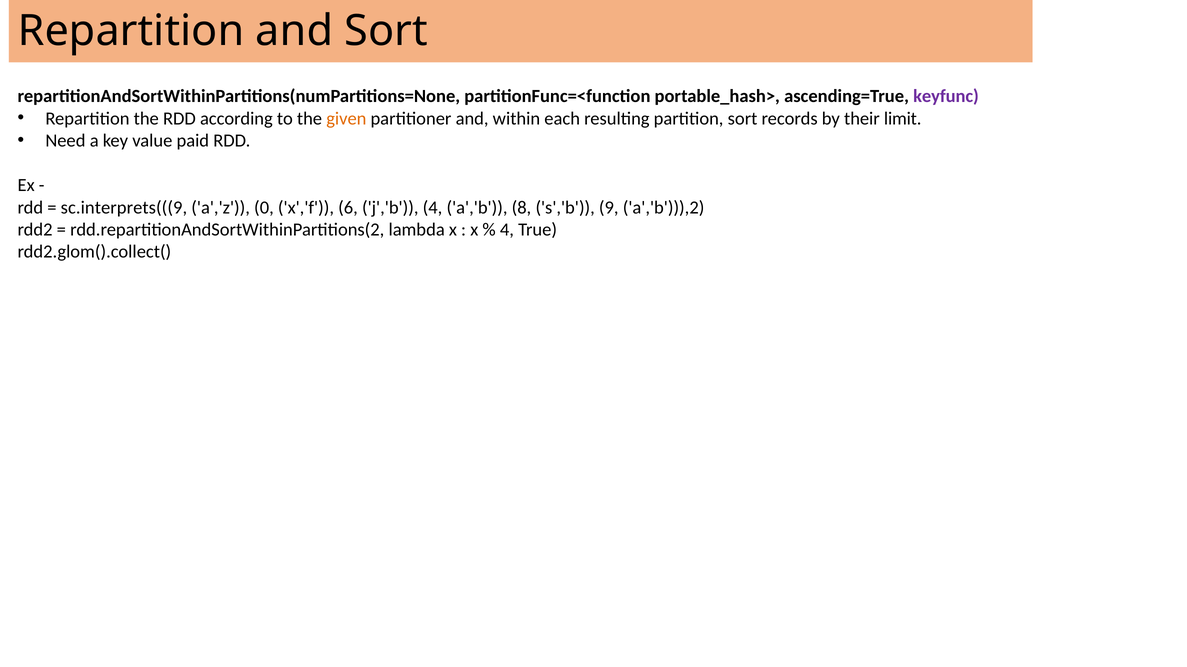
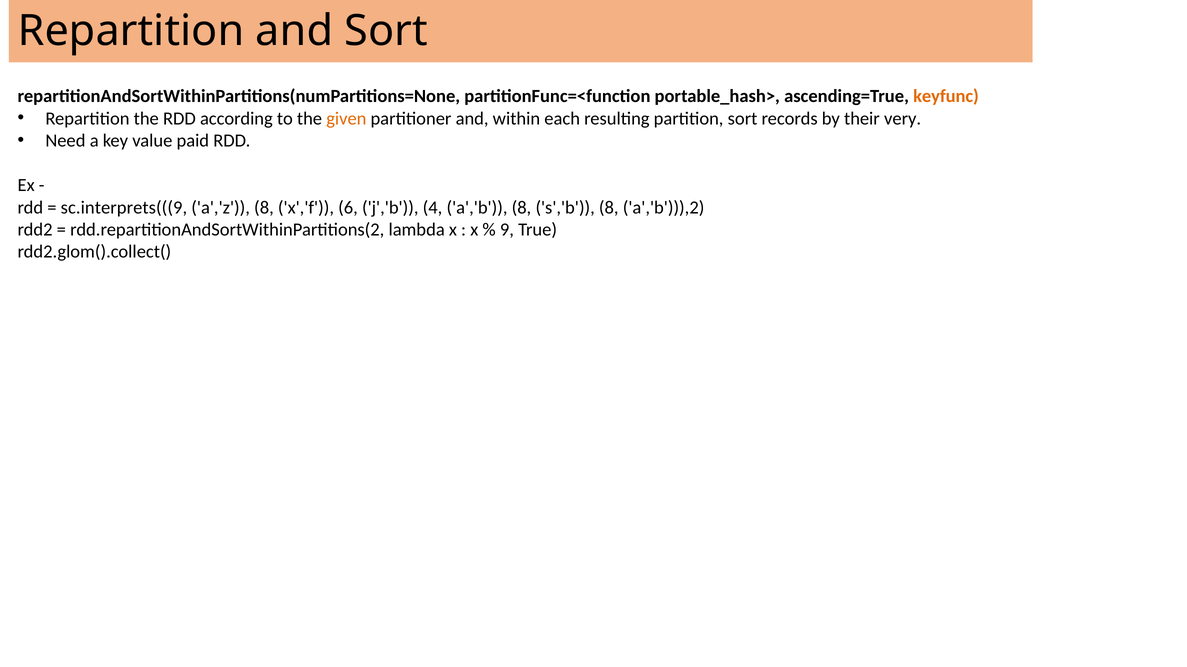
keyfunc colour: purple -> orange
limit: limit -> very
a','z 0: 0 -> 8
s','b 9: 9 -> 8
4 at (507, 230): 4 -> 9
